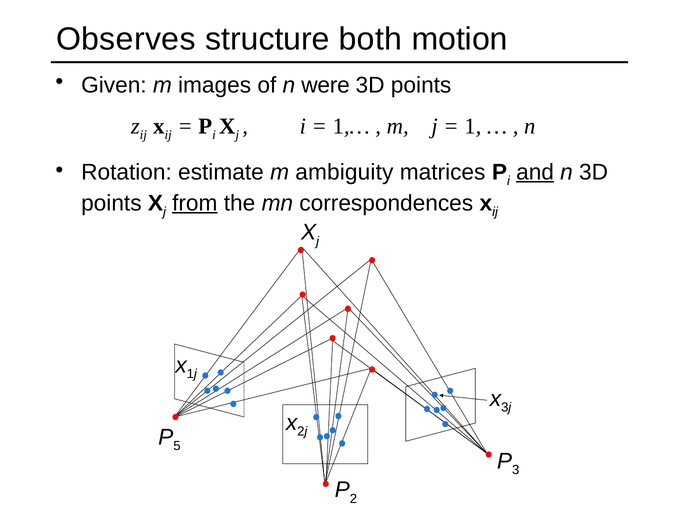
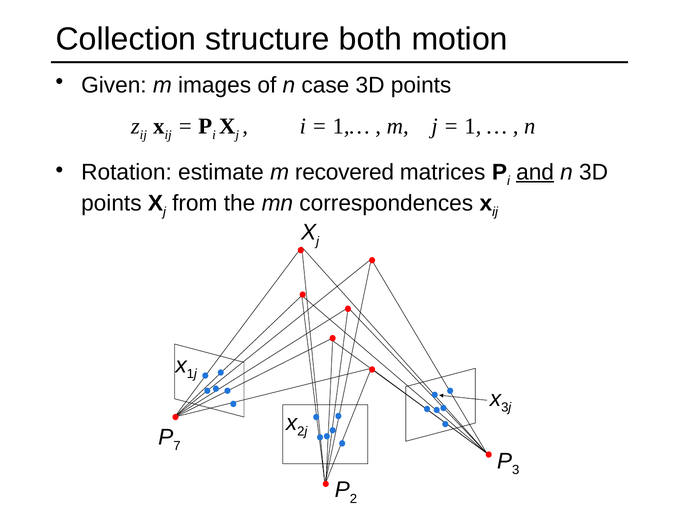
Observes: Observes -> Collection
were: were -> case
ambiguity: ambiguity -> recovered
from underline: present -> none
5: 5 -> 7
